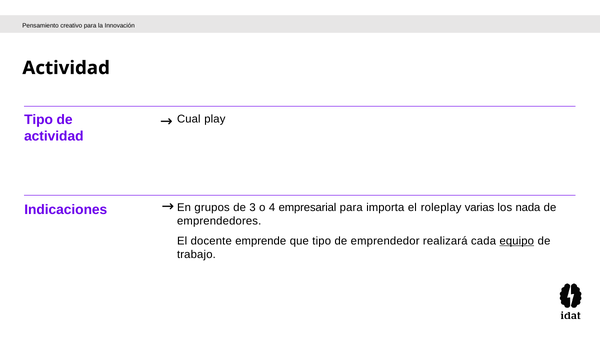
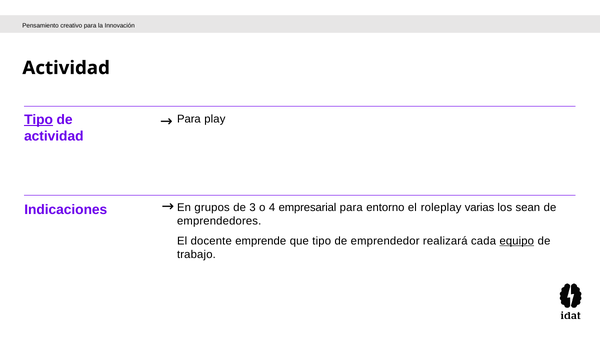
Tipo at (39, 120) underline: none -> present
Cual at (189, 119): Cual -> Para
importa: importa -> entorno
nada: nada -> sean
